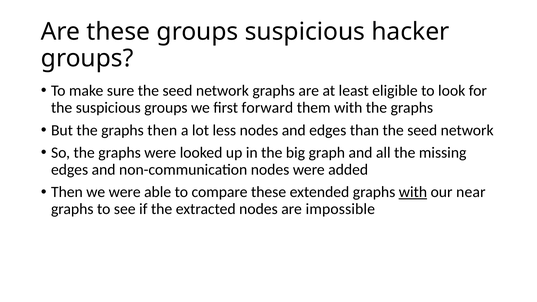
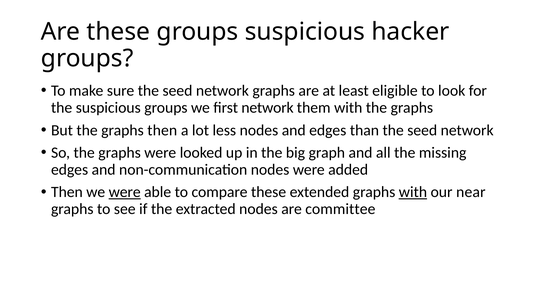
first forward: forward -> network
were at (125, 192) underline: none -> present
impossible: impossible -> committee
